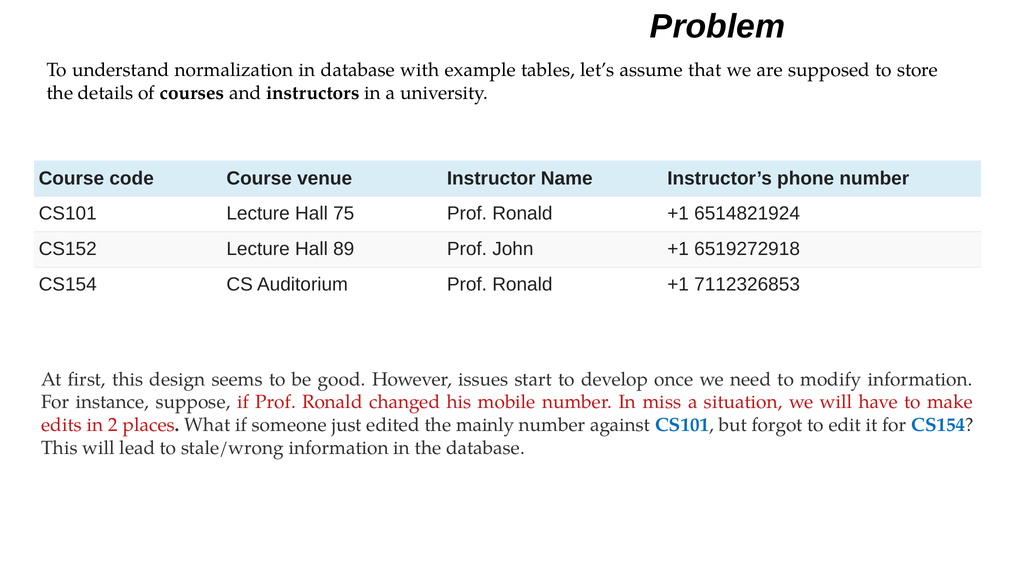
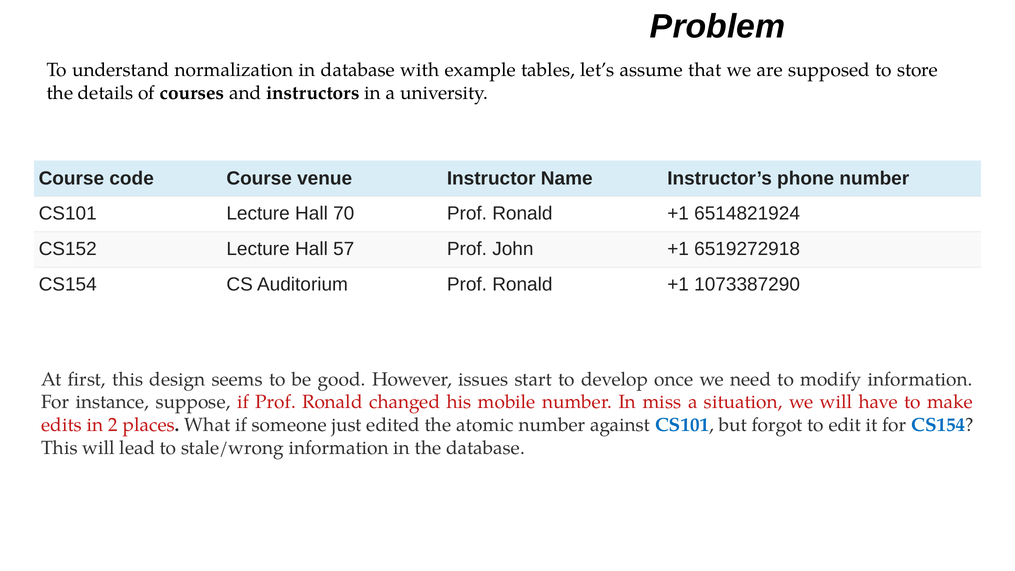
75: 75 -> 70
89: 89 -> 57
7112326853: 7112326853 -> 1073387290
mainly: mainly -> atomic
